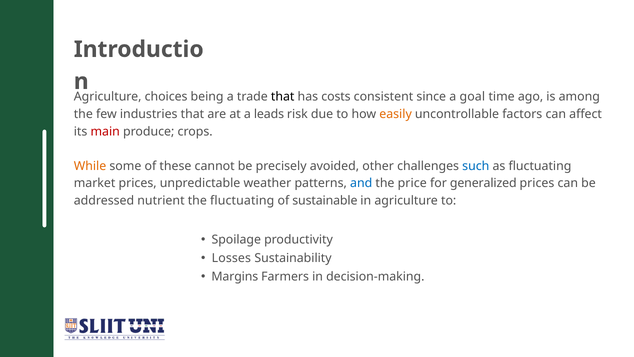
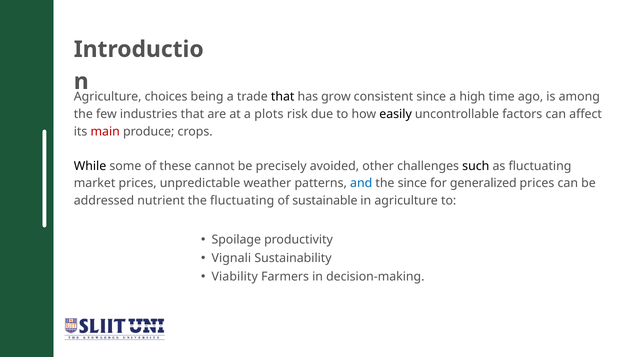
costs: costs -> grow
goal: goal -> high
leads: leads -> plots
easily colour: orange -> black
While colour: orange -> black
such colour: blue -> black
the price: price -> since
Losses: Losses -> Vignali
Margins: Margins -> Viability
